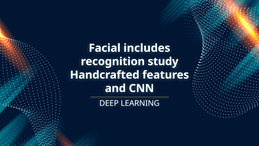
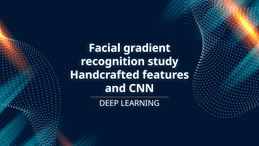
includes: includes -> gradient
